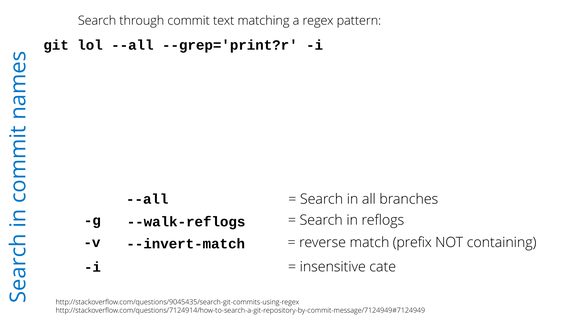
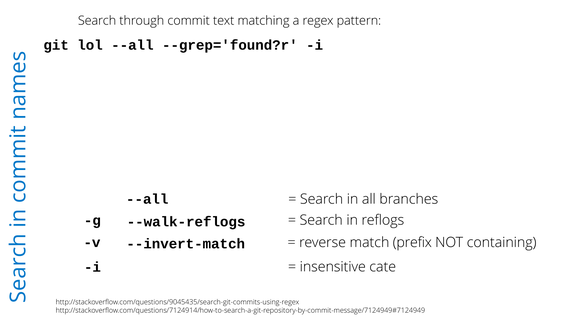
--grep='print?r: --grep='print?r -> --grep='found?r
